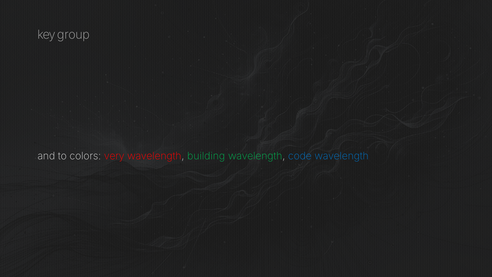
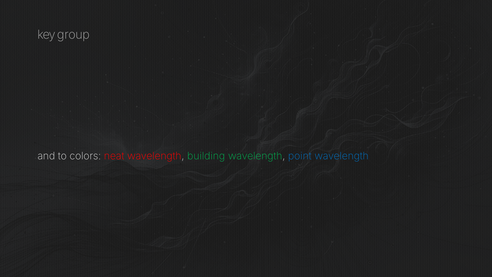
very: very -> neat
code: code -> point
